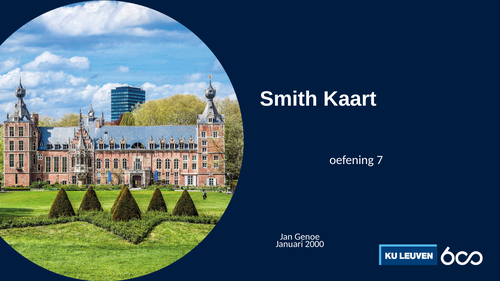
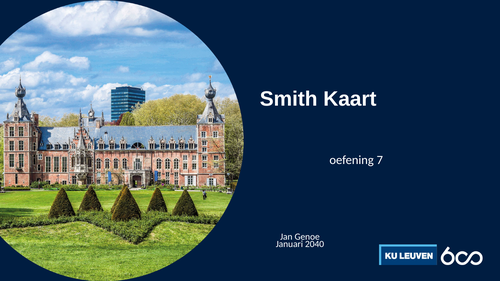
2000: 2000 -> 2040
